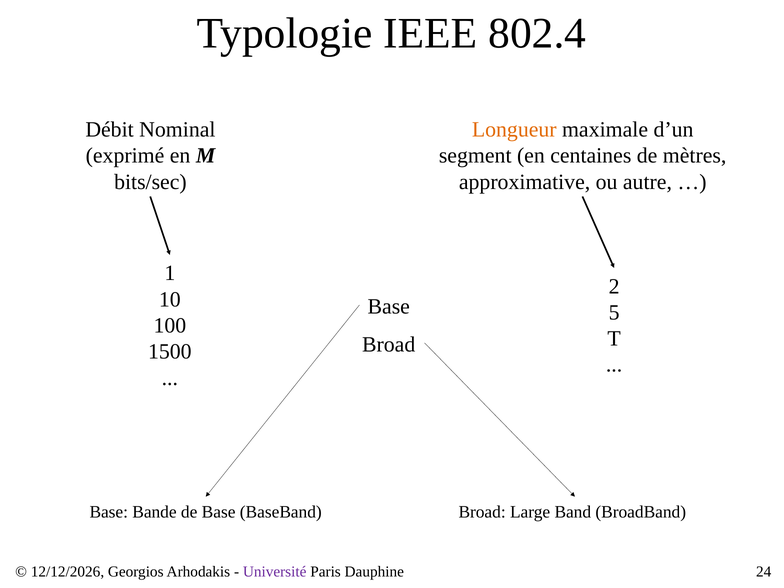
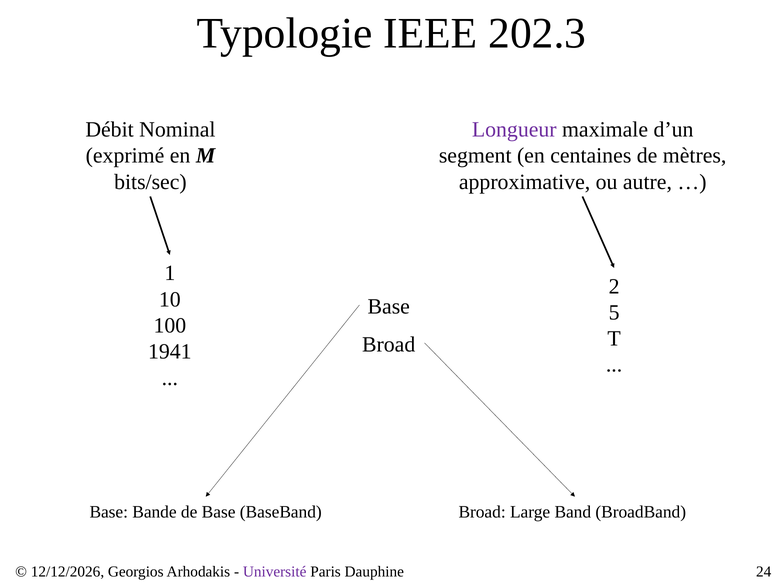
802.4: 802.4 -> 202.3
Longueur colour: orange -> purple
1500: 1500 -> 1941
